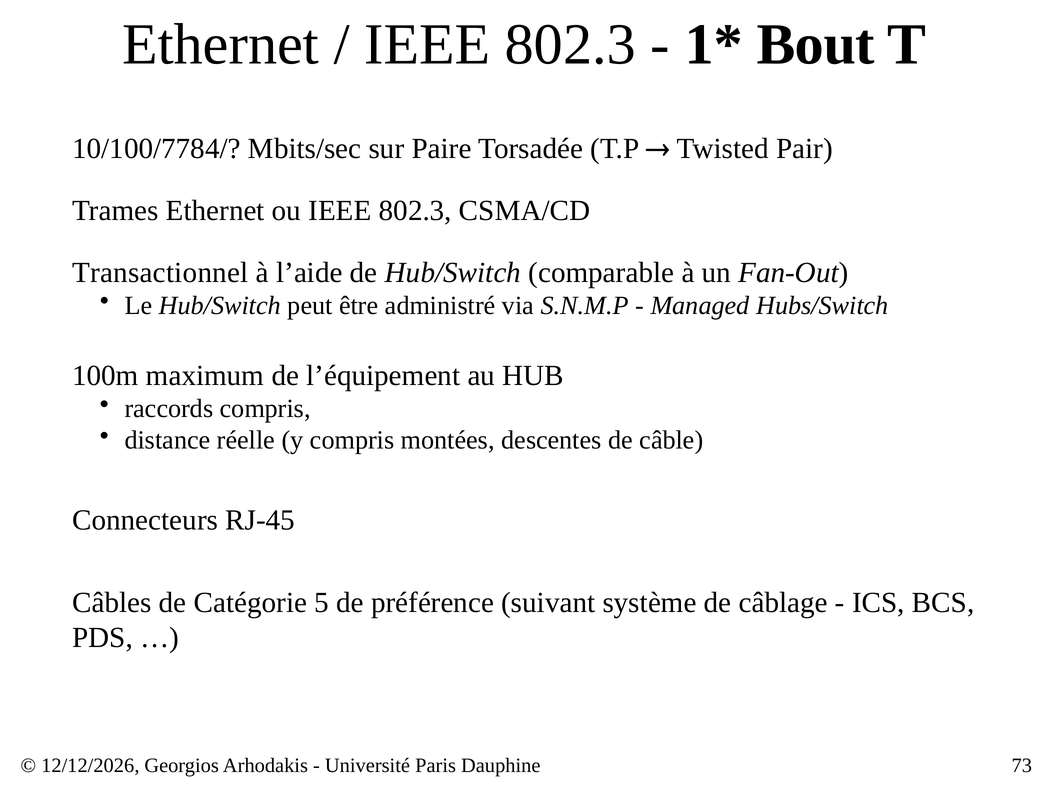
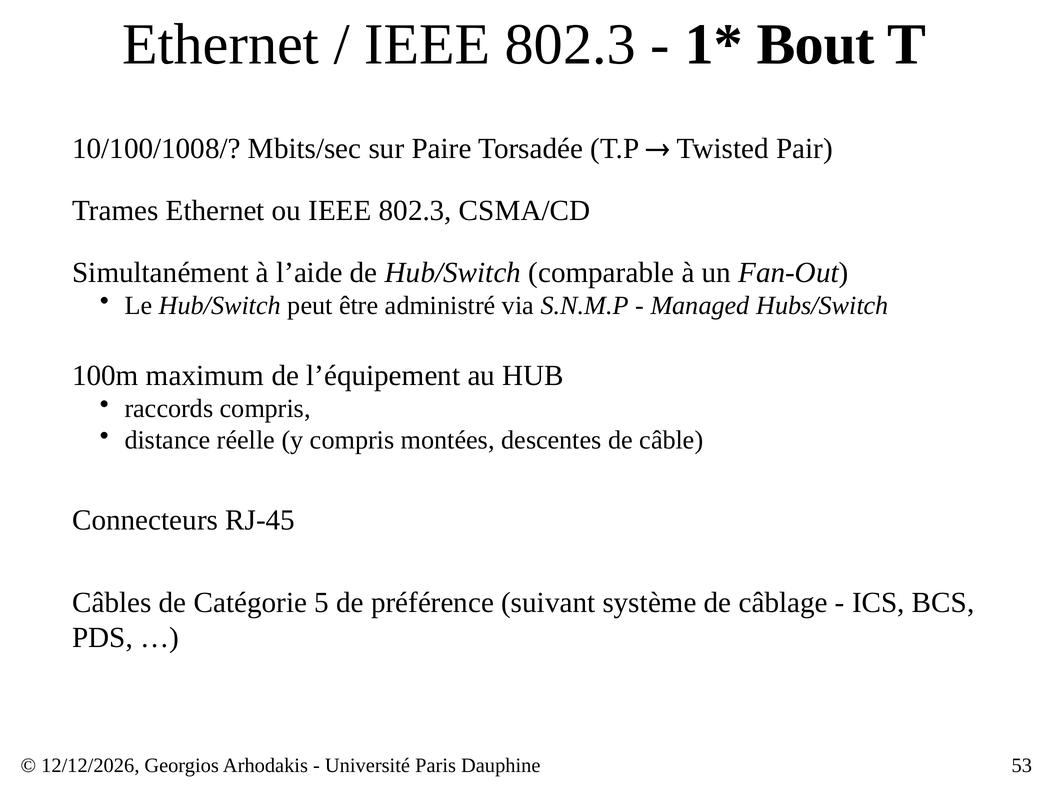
10/100/7784/: 10/100/7784/ -> 10/100/1008/
Transactionnel: Transactionnel -> Simultanément
73: 73 -> 53
